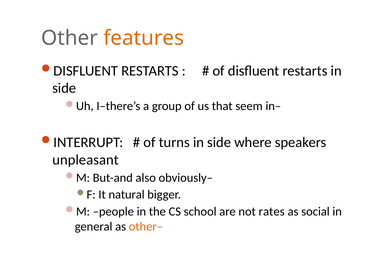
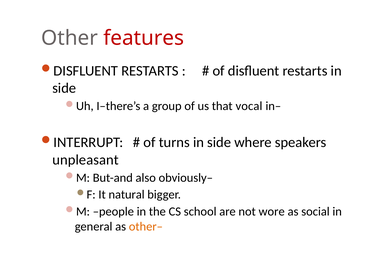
features colour: orange -> red
seem: seem -> vocal
rates: rates -> wore
